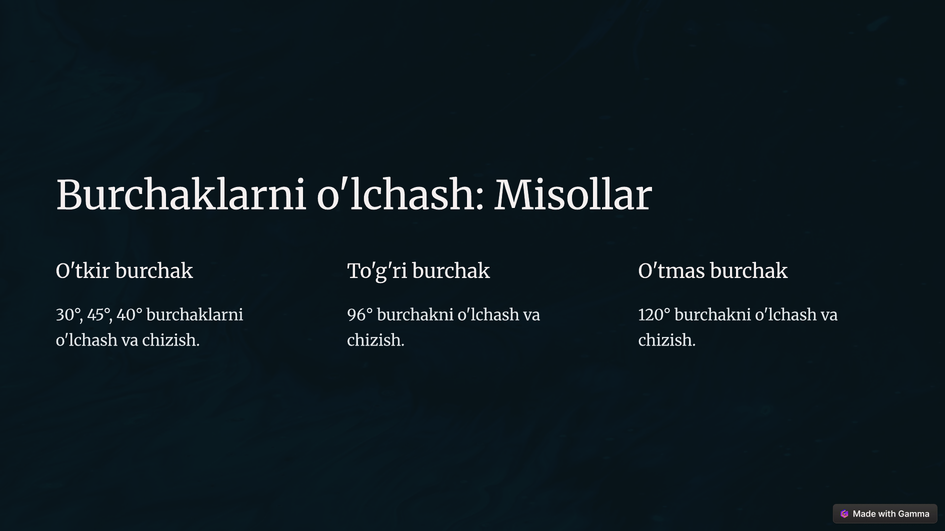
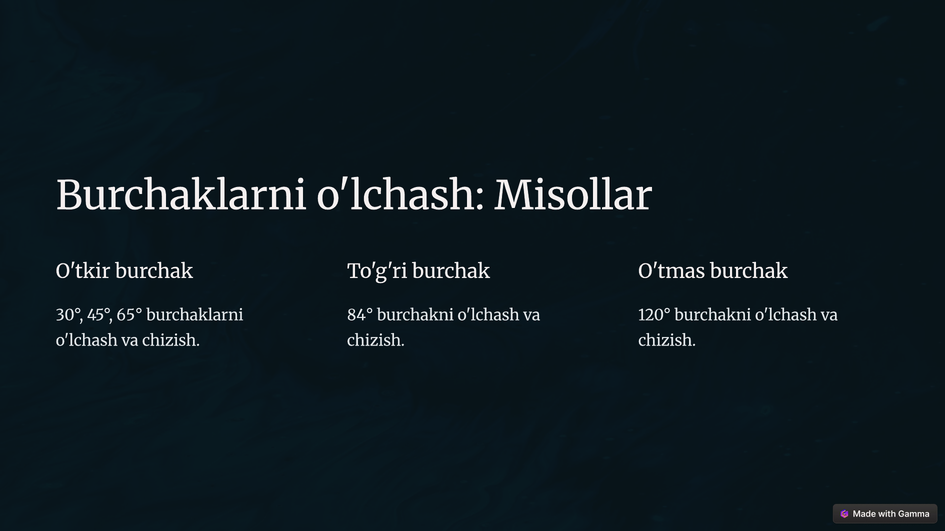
40°: 40° -> 65°
96°: 96° -> 84°
